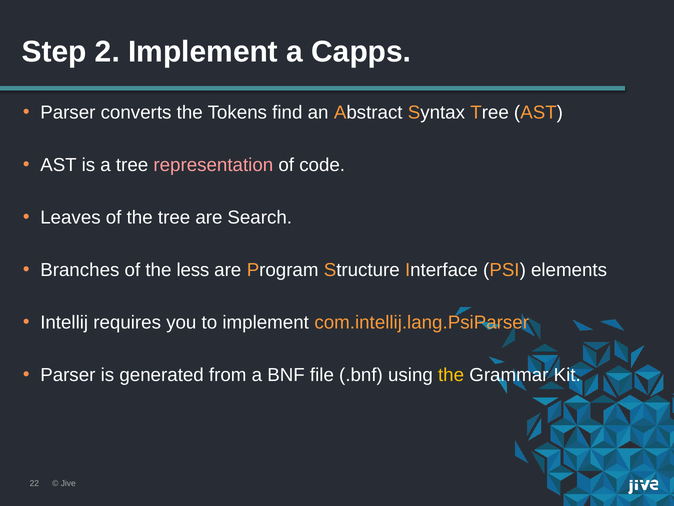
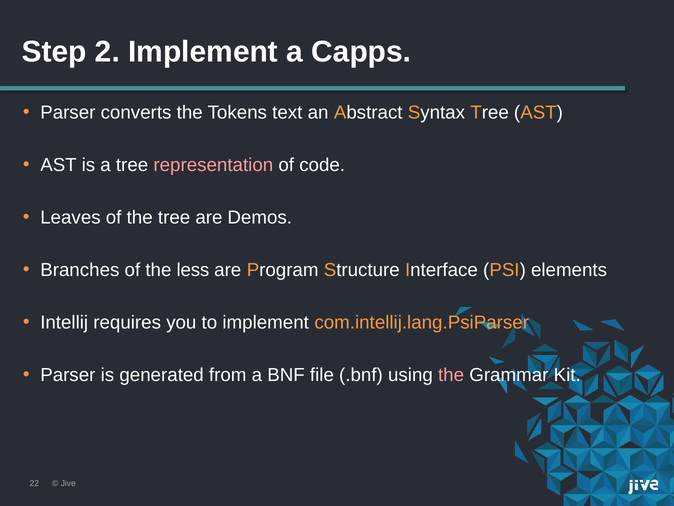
find: find -> text
Search: Search -> Demos
the at (451, 375) colour: yellow -> pink
